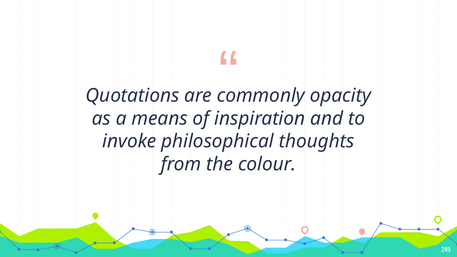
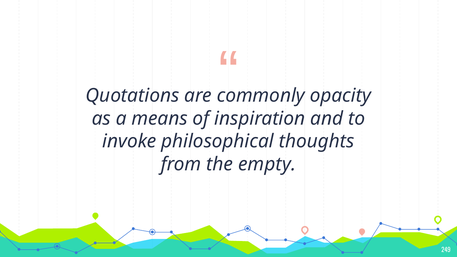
colour: colour -> empty
